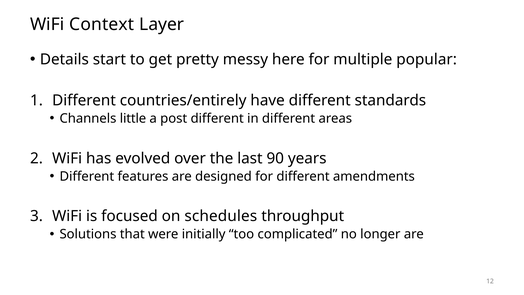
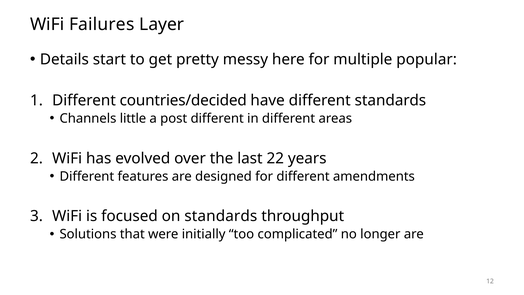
Context: Context -> Failures
countries/entirely: countries/entirely -> countries/decided
90: 90 -> 22
on schedules: schedules -> standards
